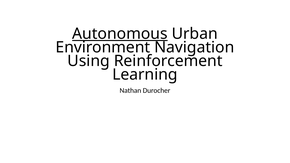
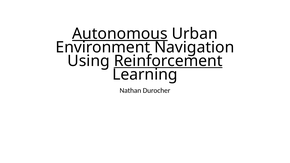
Reinforcement underline: none -> present
